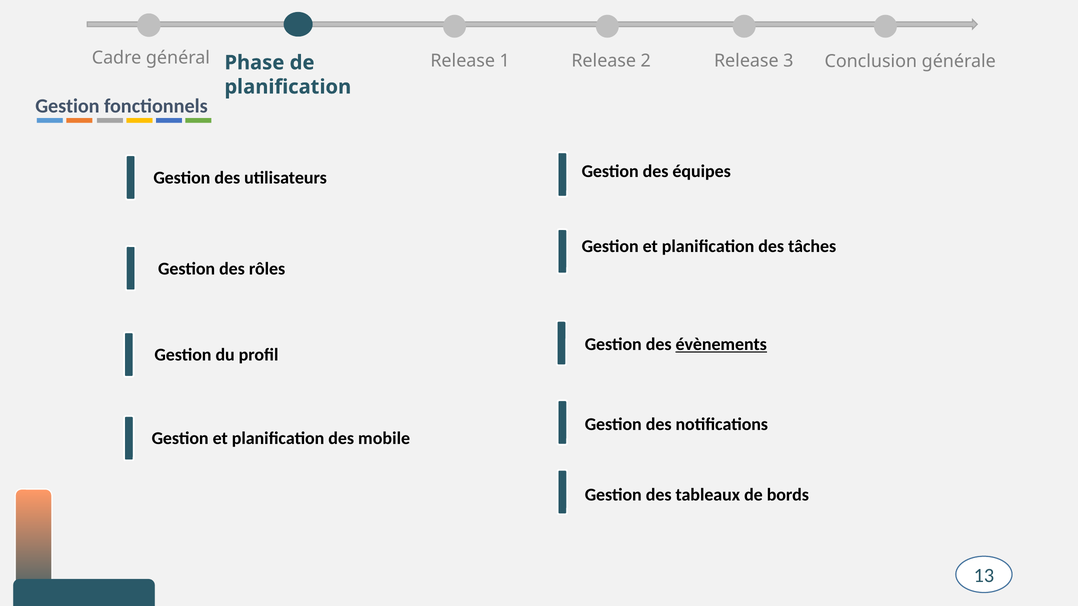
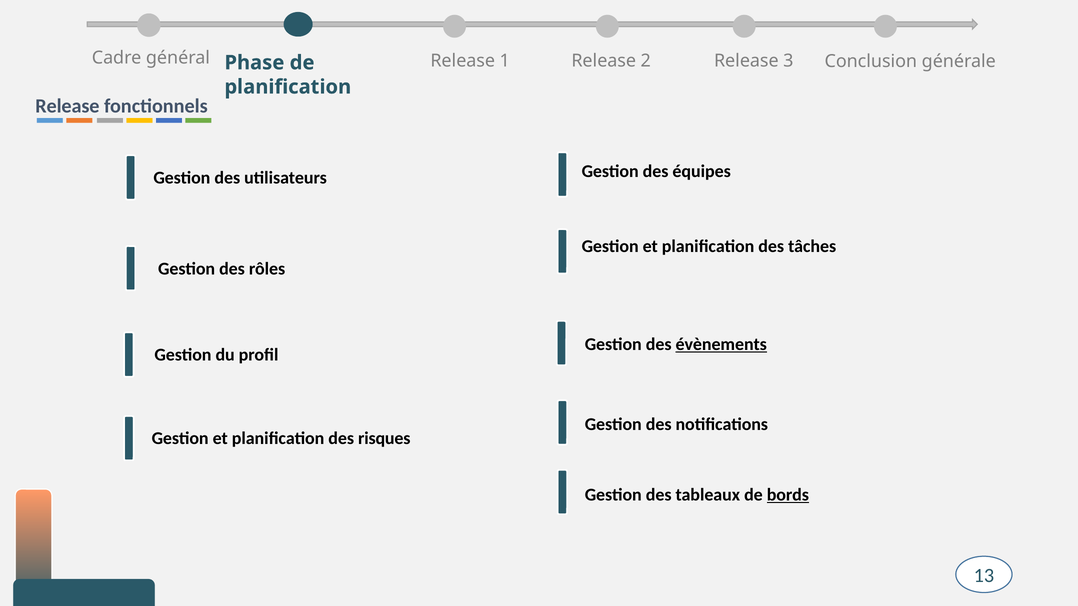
Gestion at (67, 106): Gestion -> Release
mobile: mobile -> risques
bords underline: none -> present
